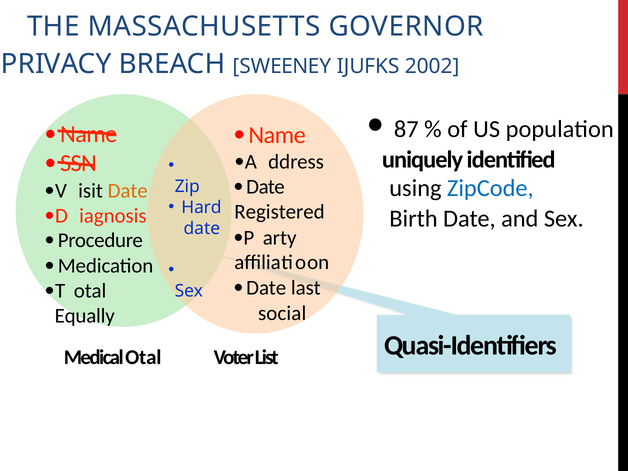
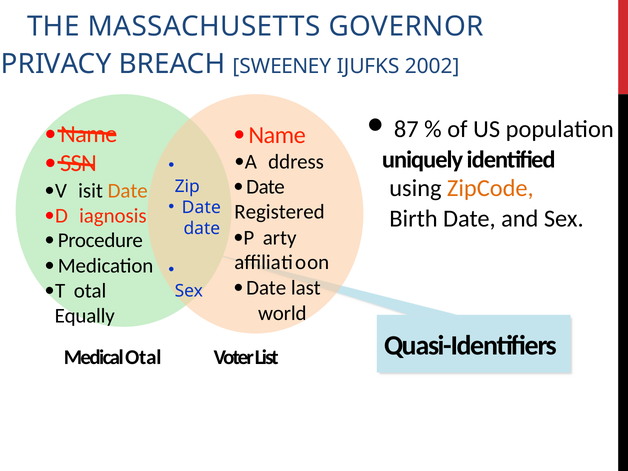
ZipCode colour: blue -> orange
Hard at (201, 207): Hard -> Date
social: social -> world
